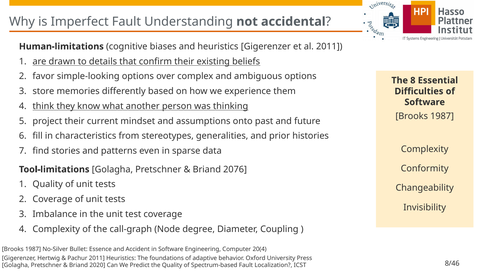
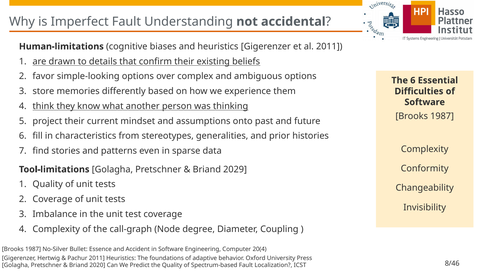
The 8: 8 -> 6
2076: 2076 -> 2029
